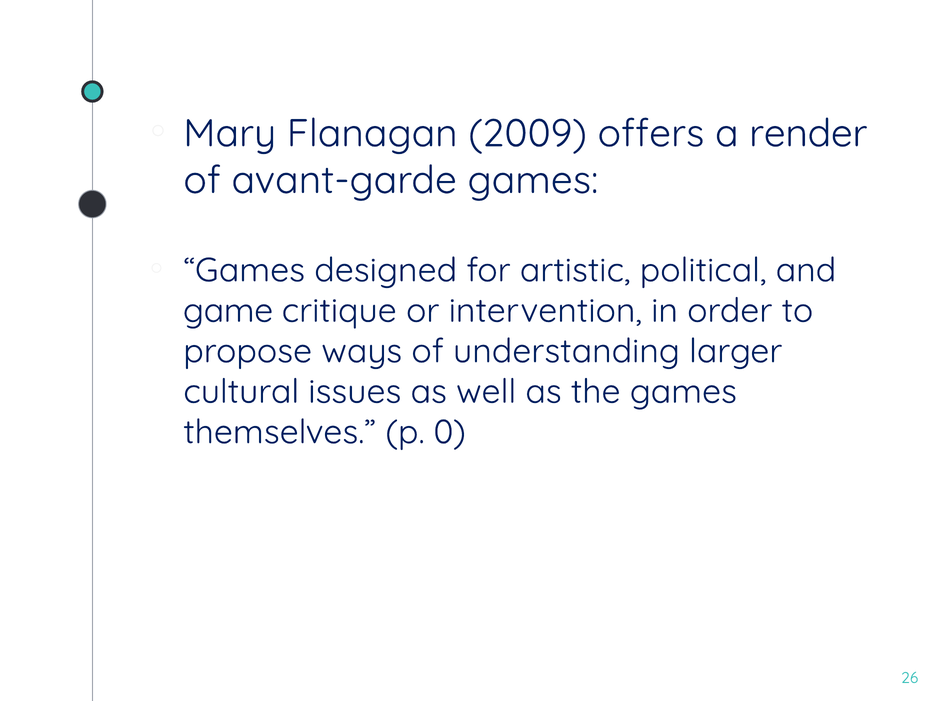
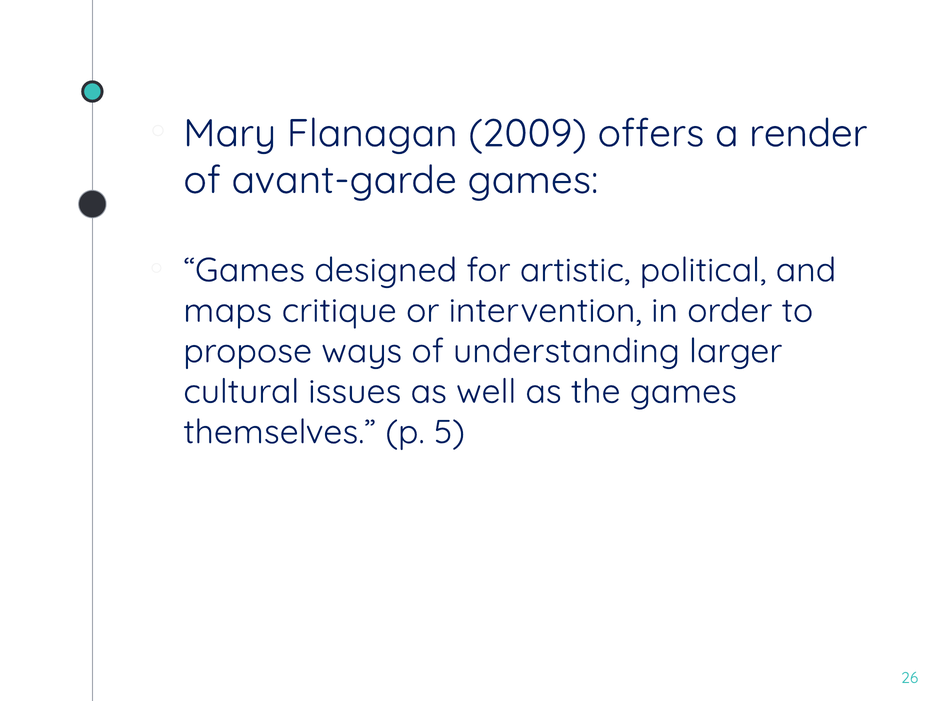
game: game -> maps
0: 0 -> 5
